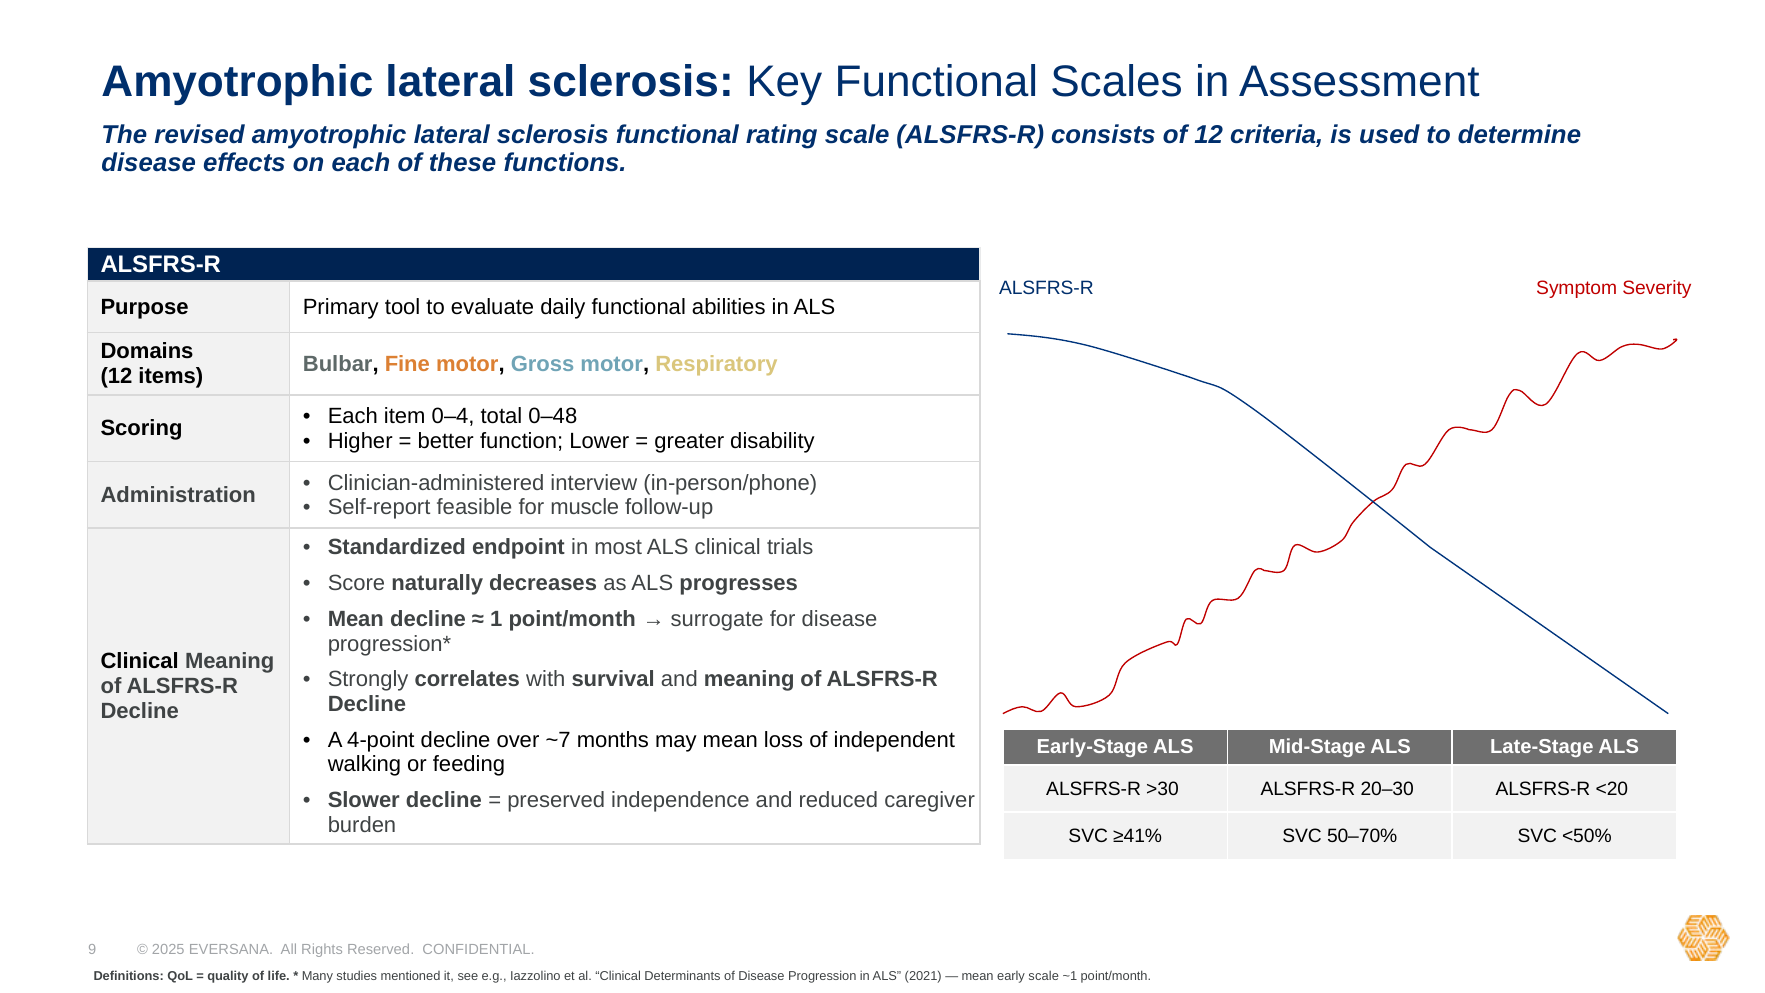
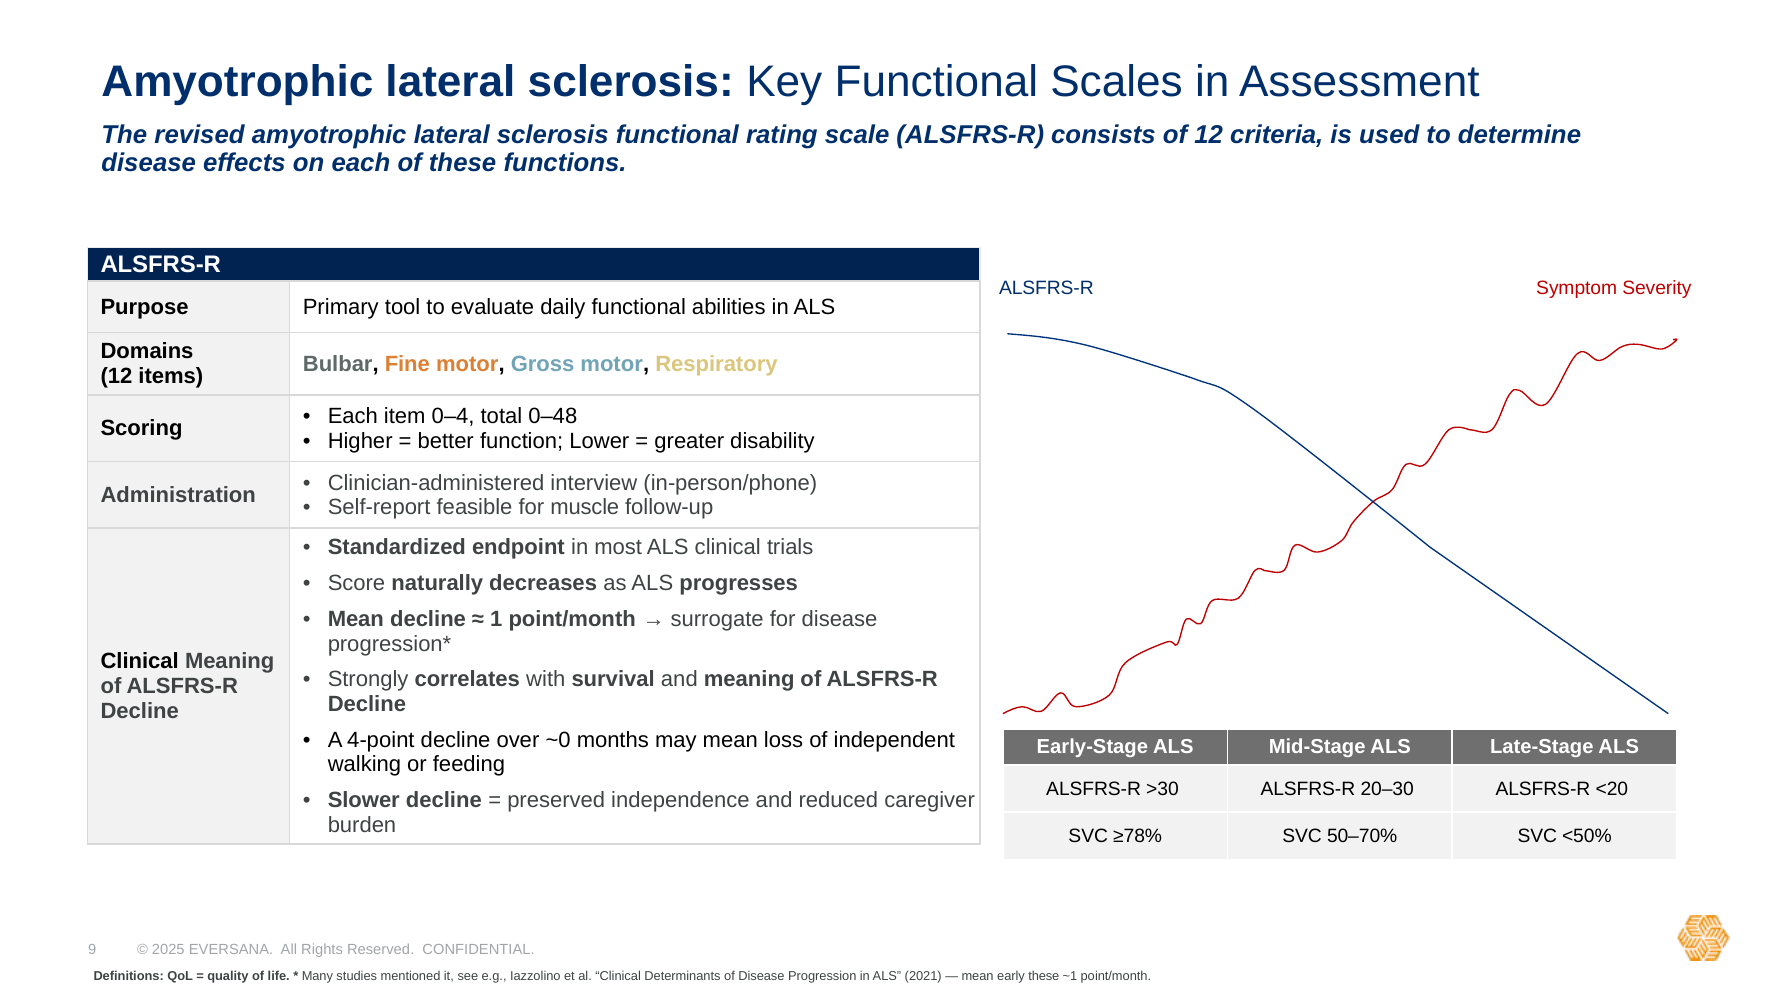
~7: ~7 -> ~0
≥41%: ≥41% -> ≥78%
early scale: scale -> these
